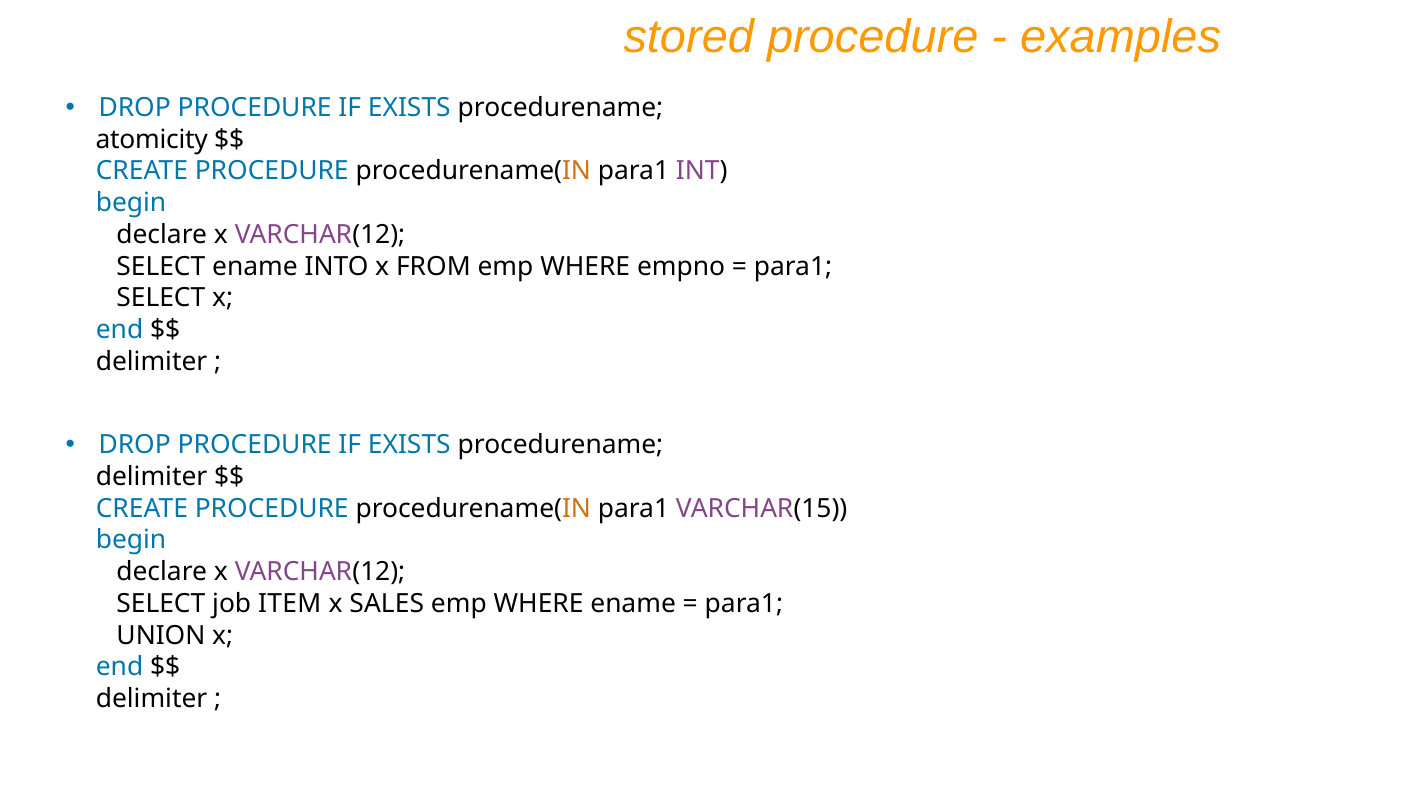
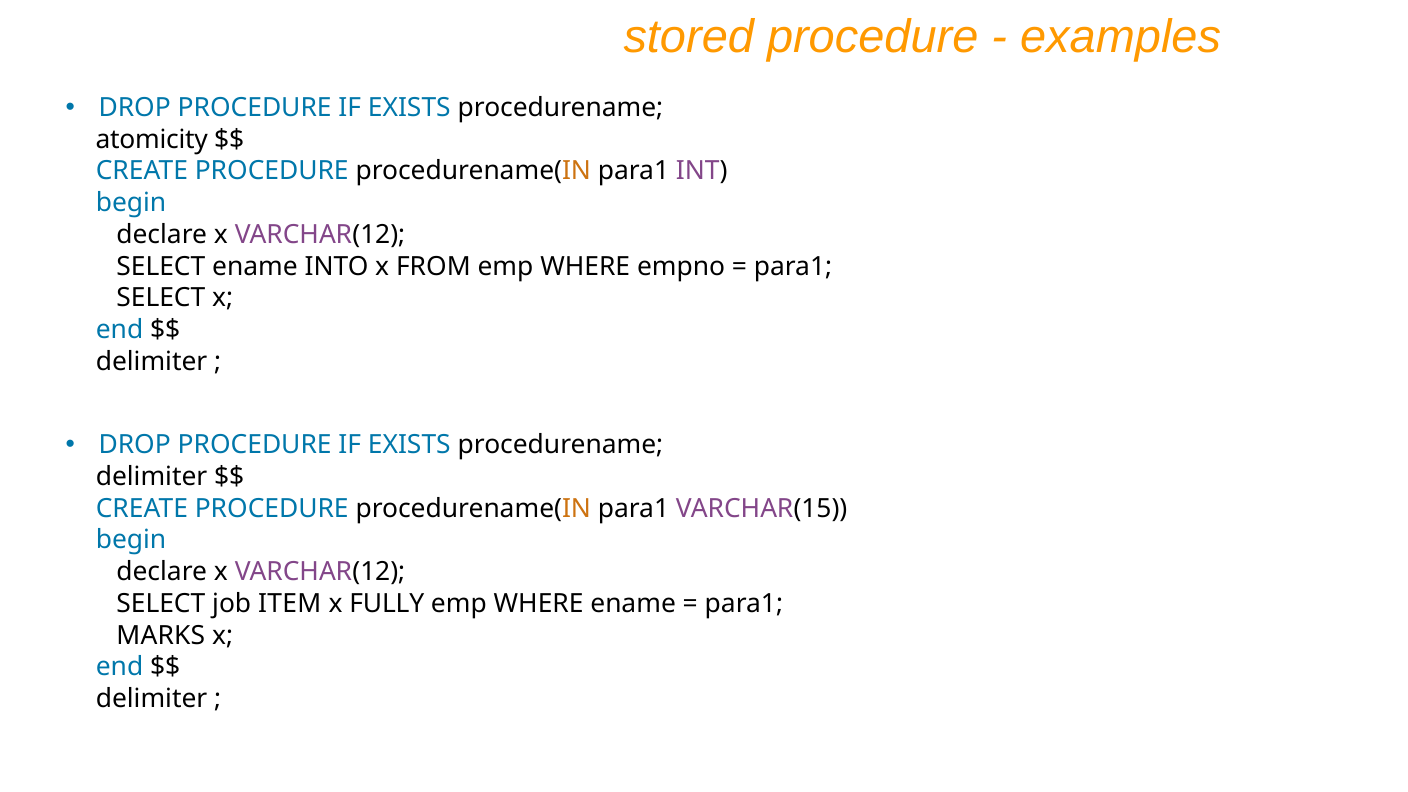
SALES: SALES -> FULLY
UNION: UNION -> MARKS
